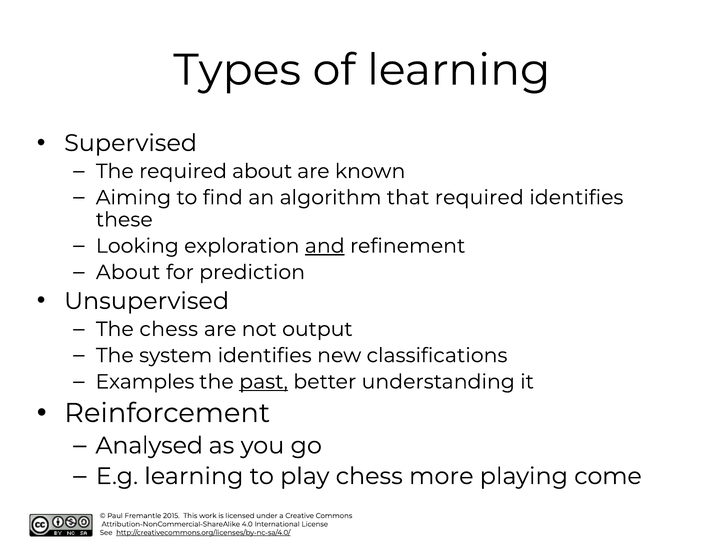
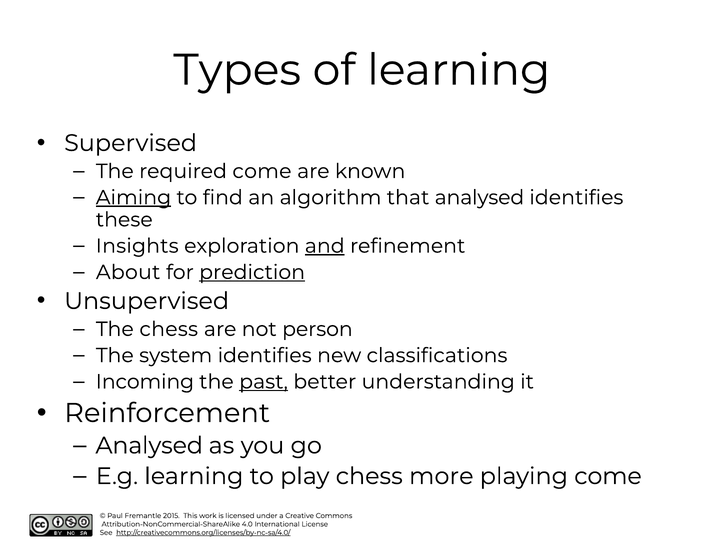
required about: about -> come
Aiming underline: none -> present
that required: required -> analysed
Looking: Looking -> Insights
prediction underline: none -> present
output: output -> person
Examples: Examples -> Incoming
